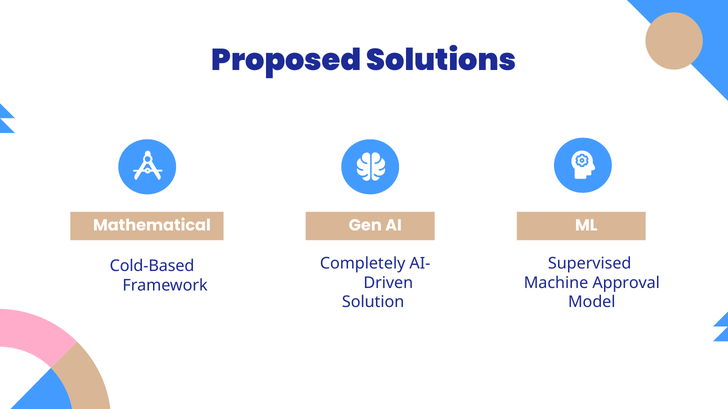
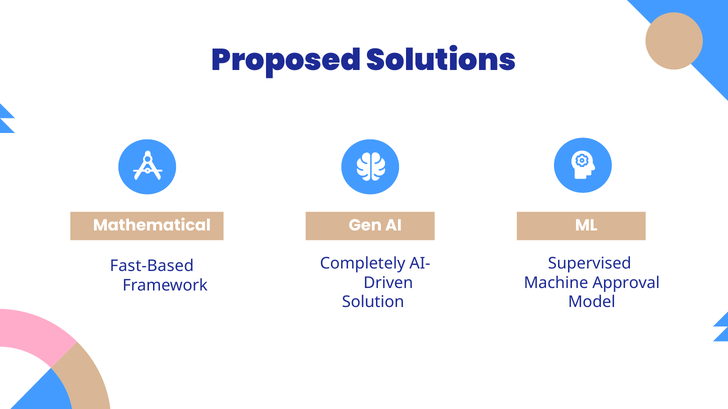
Cold-Based: Cold-Based -> Fast-Based
